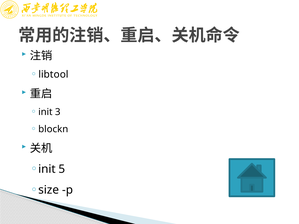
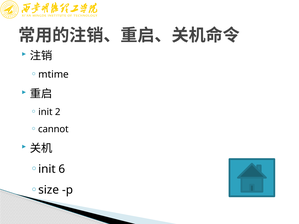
libtool: libtool -> mtime
3: 3 -> 2
blockn: blockn -> cannot
5: 5 -> 6
